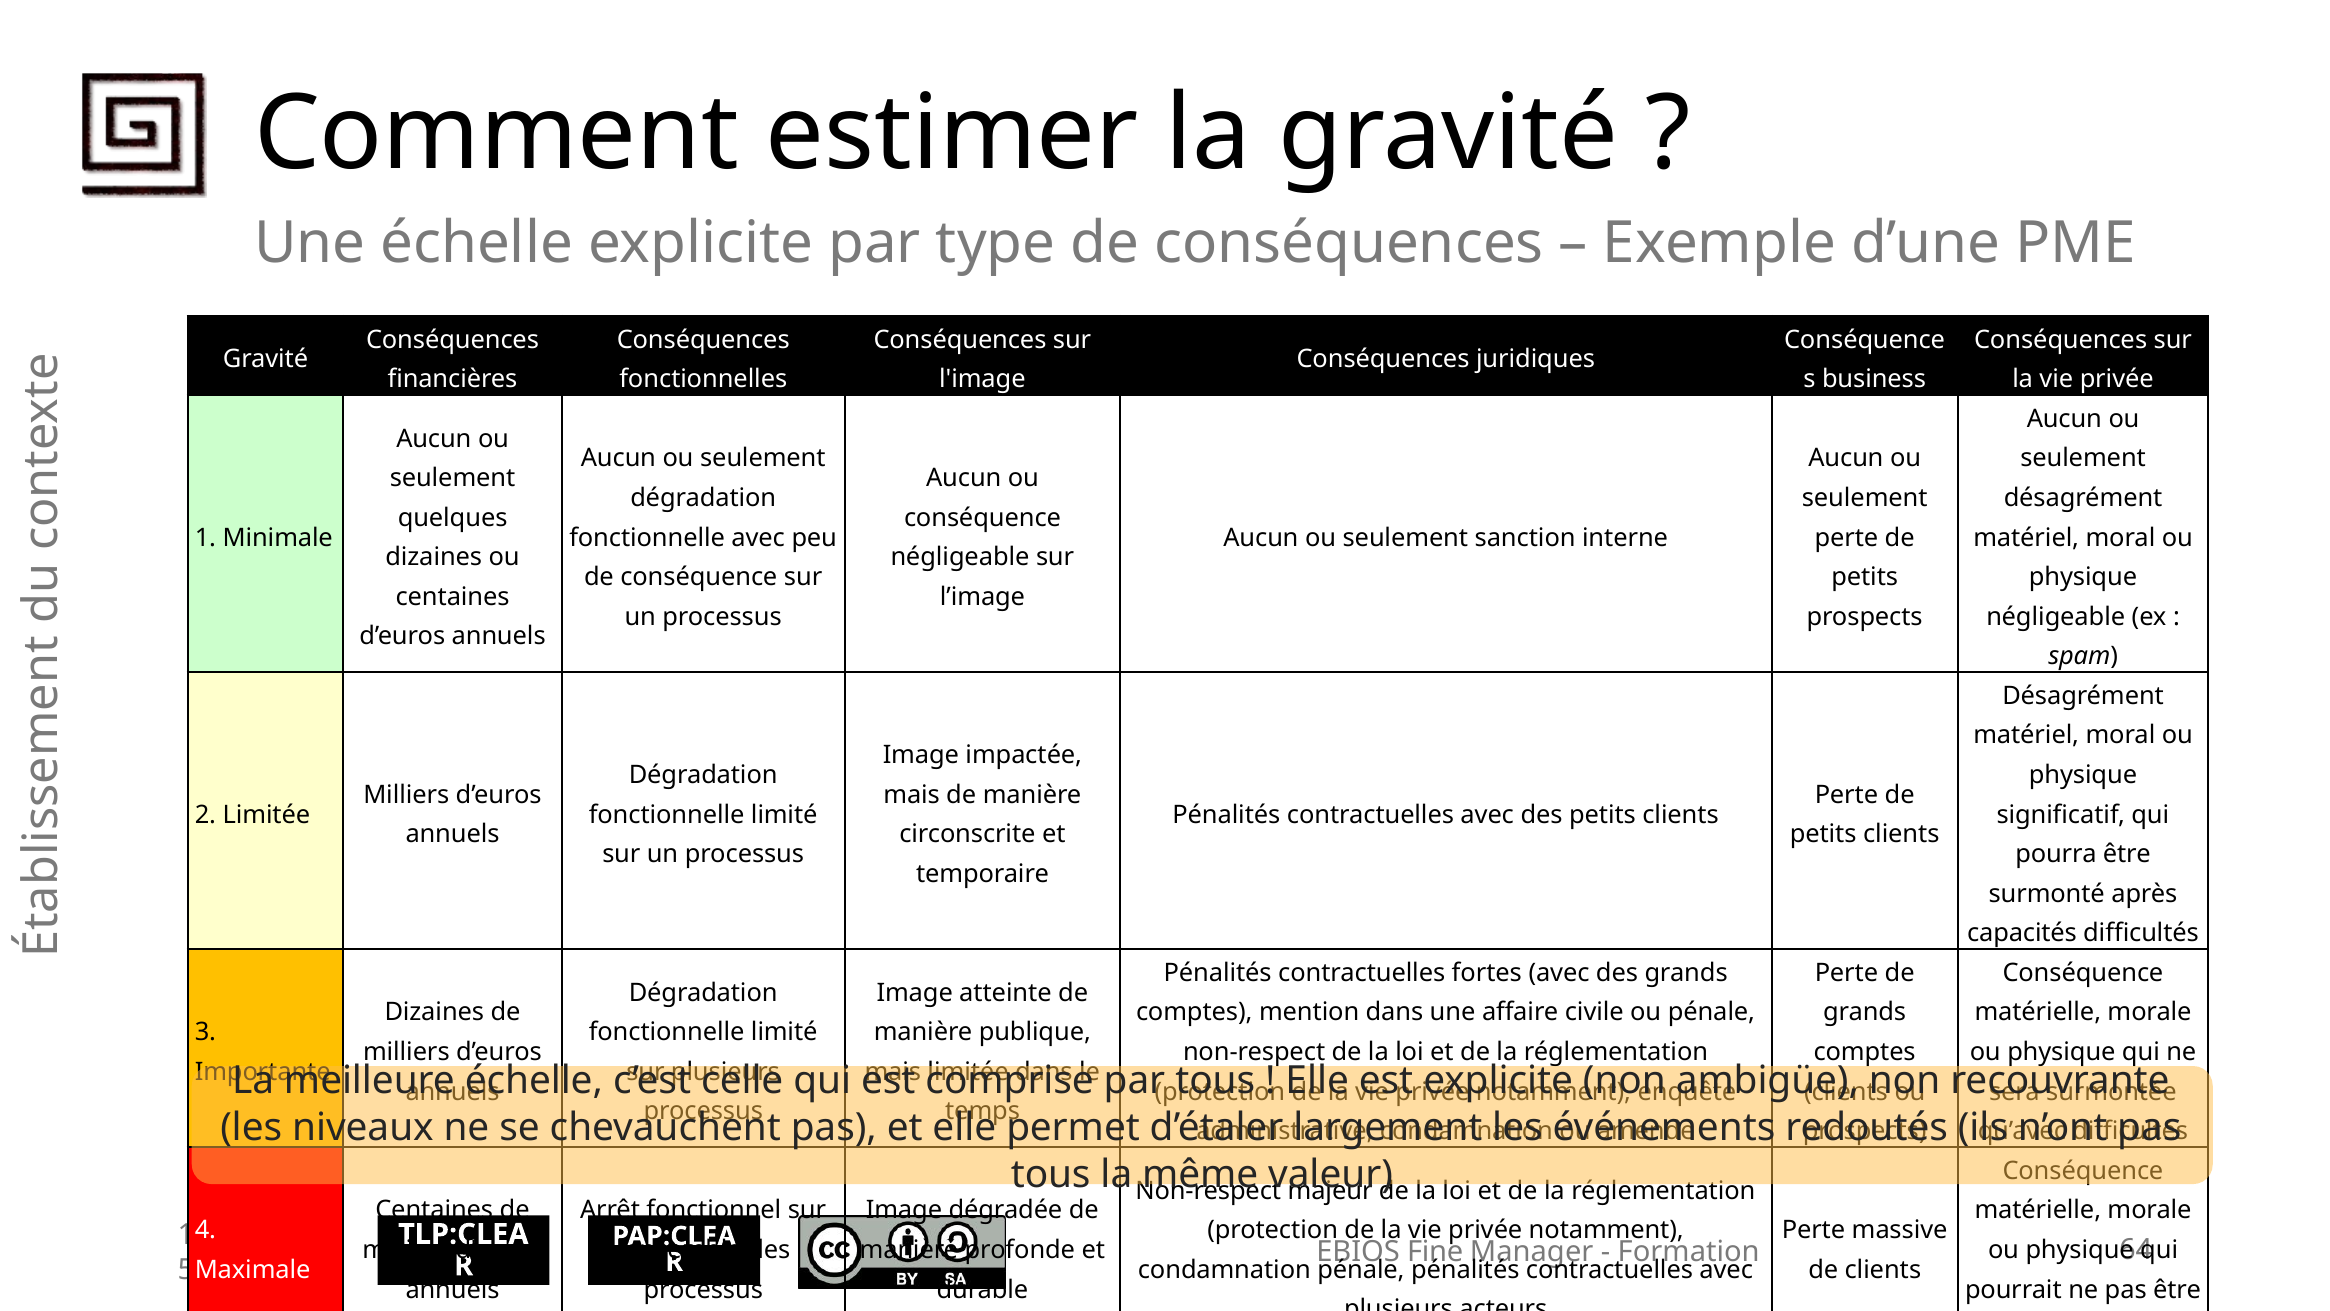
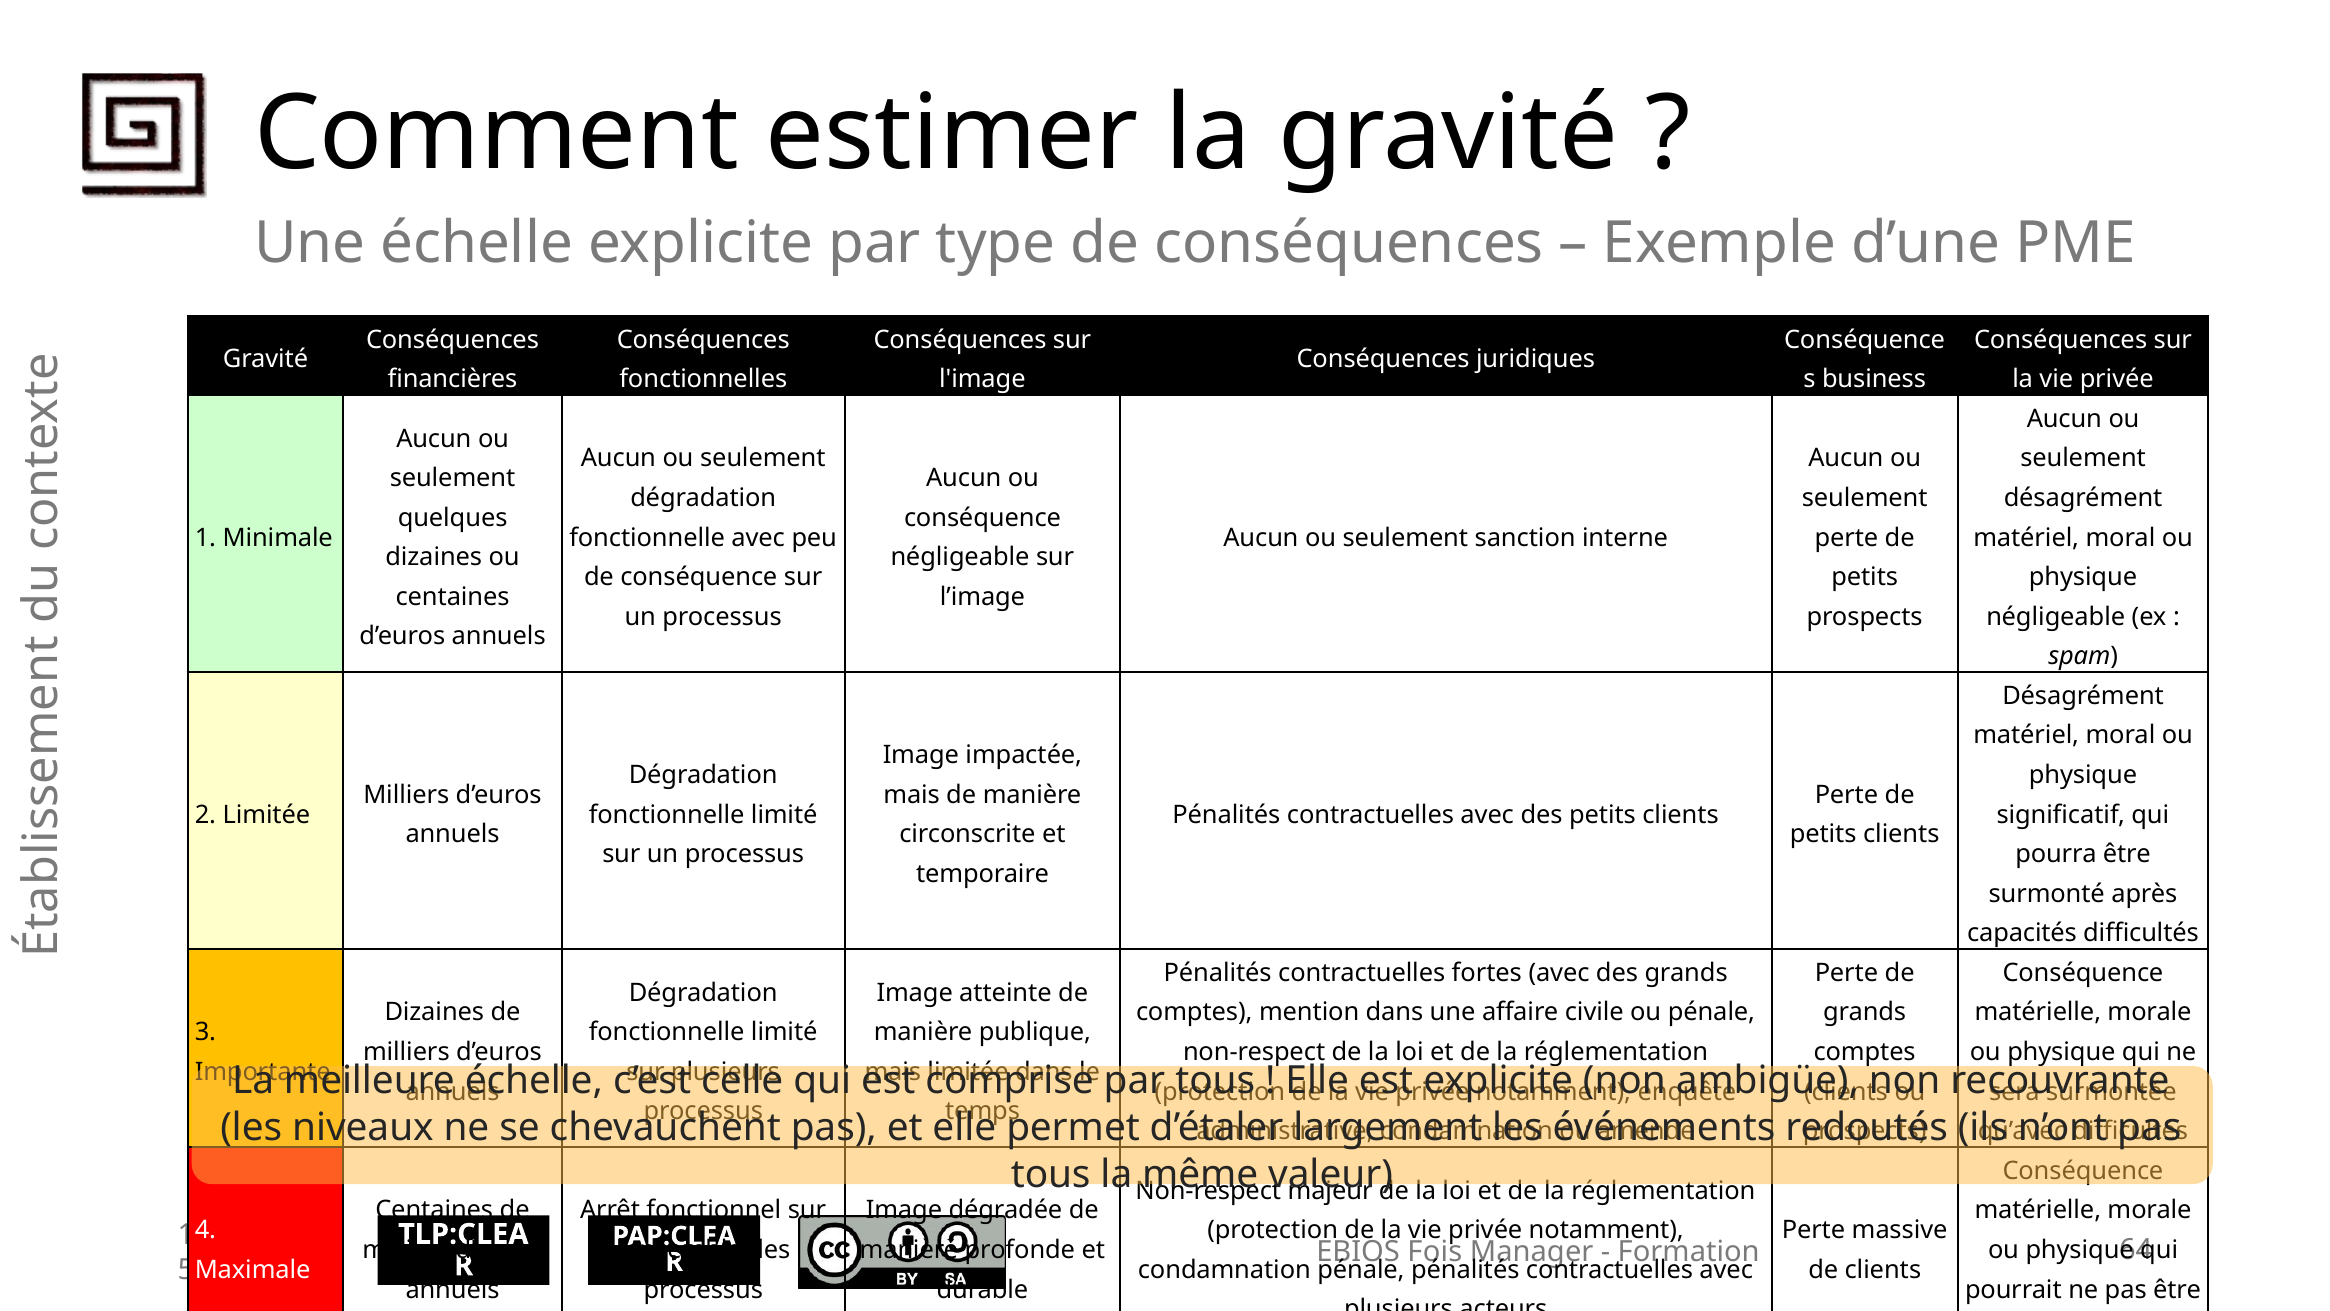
Fine: Fine -> Fois
